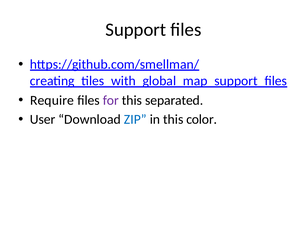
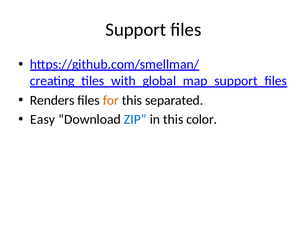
Require: Require -> Renders
for colour: purple -> orange
User: User -> Easy
